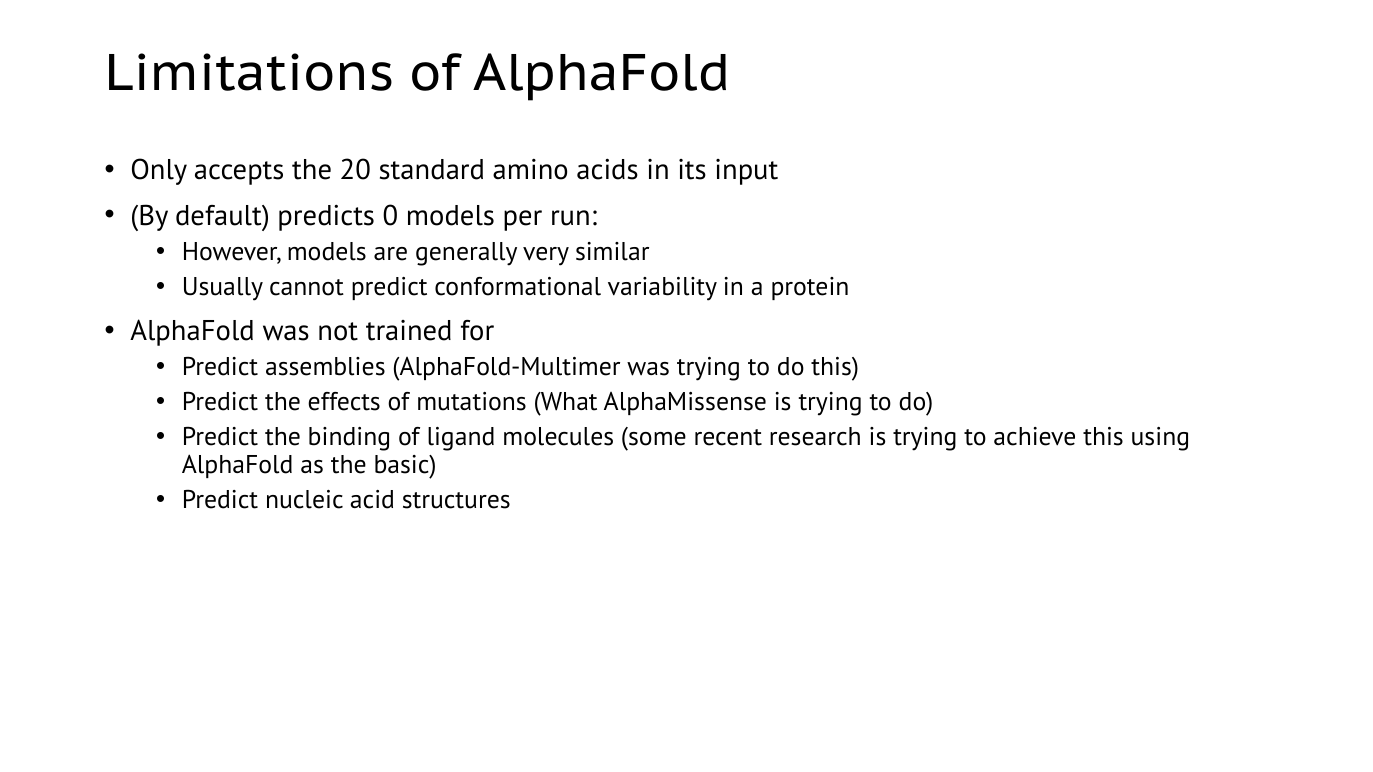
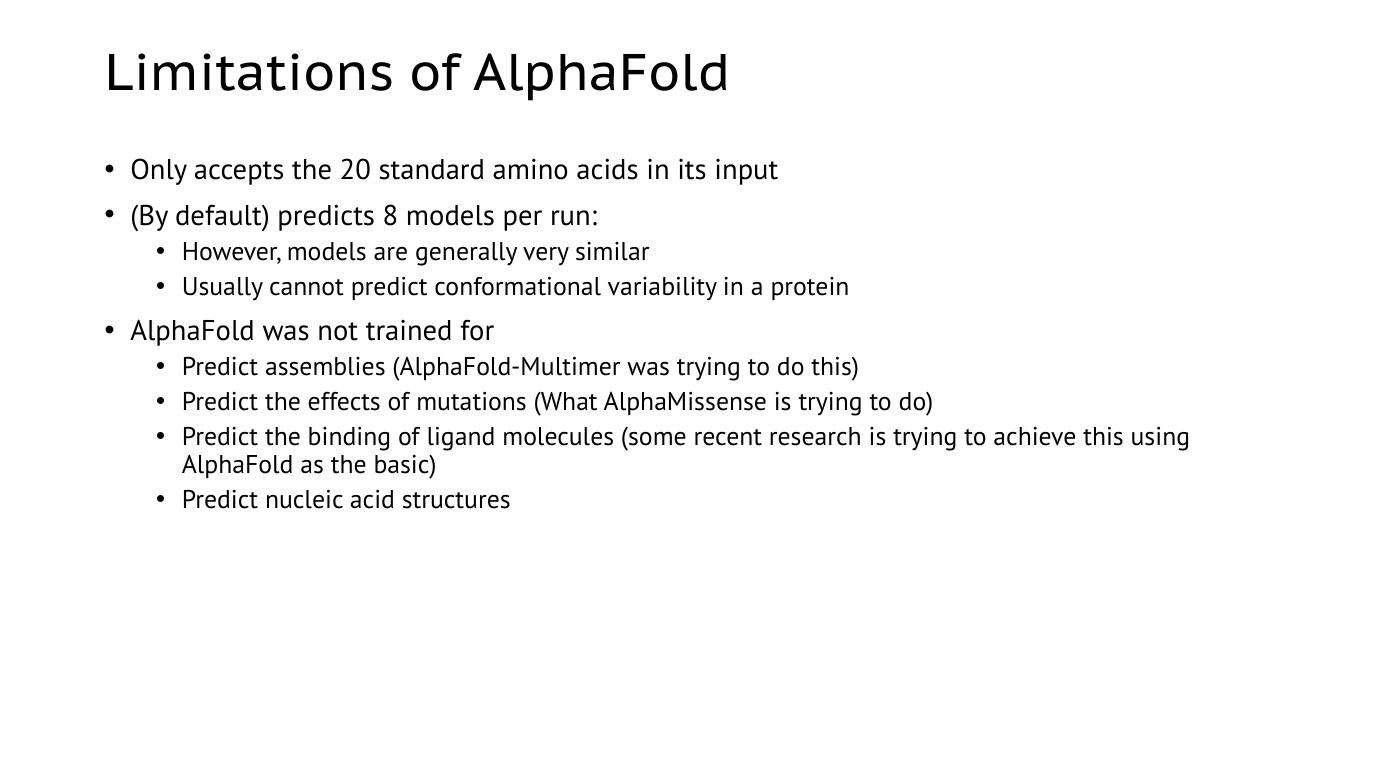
0: 0 -> 8
